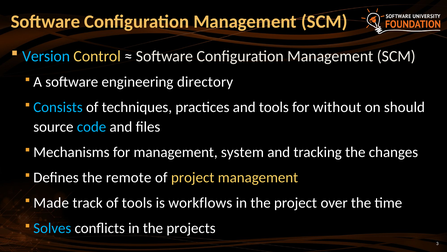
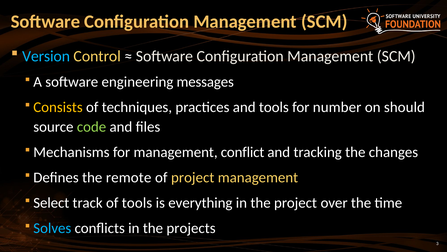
directory: directory -> messages
Consists colour: light blue -> yellow
without: without -> number
code colour: light blue -> light green
system: system -> conflict
Made: Made -> Select
workflows: workflows -> everything
